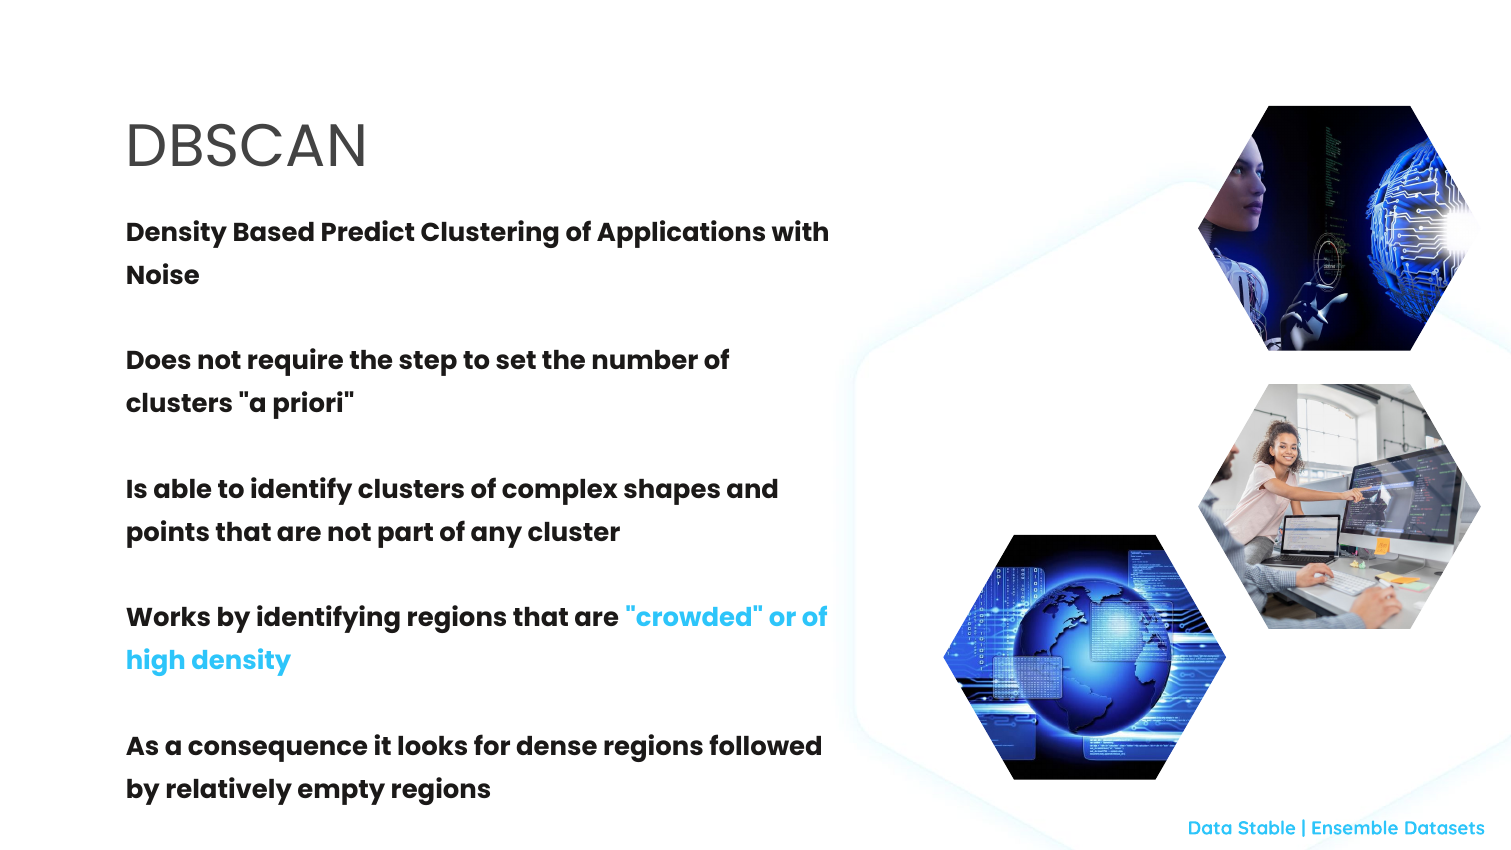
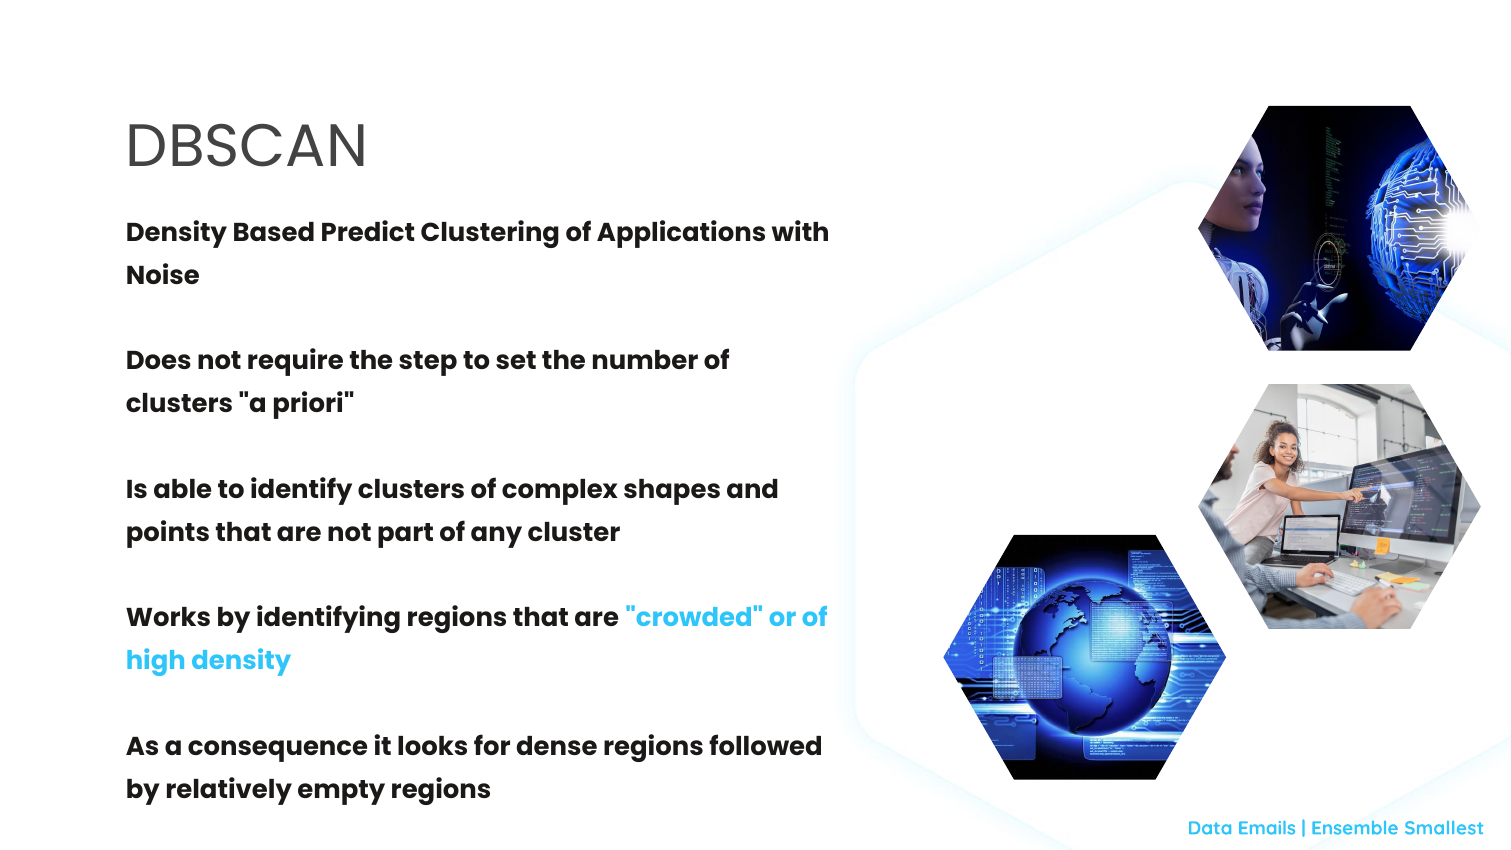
Stable: Stable -> Emails
Datasets: Datasets -> Smallest
